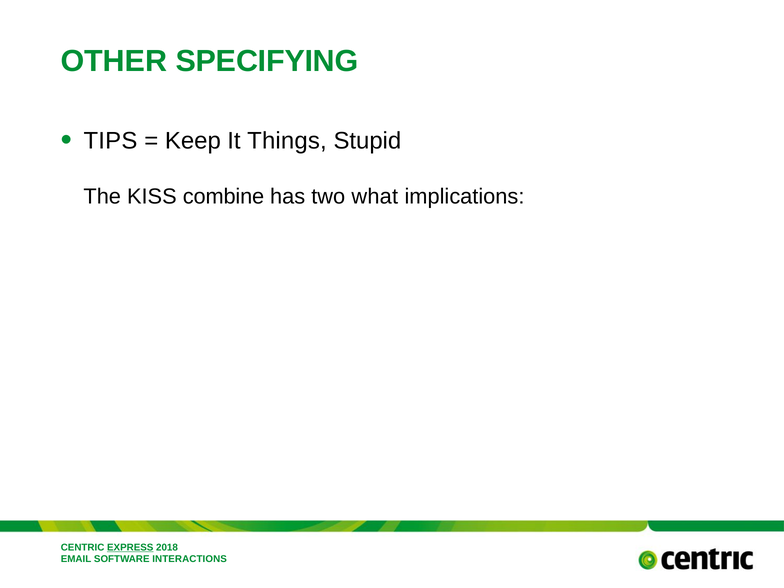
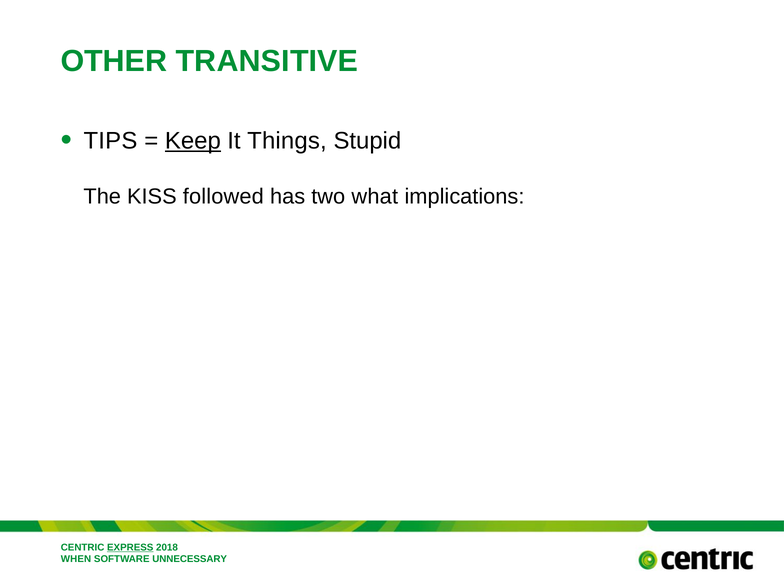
SPECIFYING: SPECIFYING -> TRANSITIVE
Keep underline: none -> present
combine: combine -> followed
EMAIL: EMAIL -> WHEN
INTERACTIONS: INTERACTIONS -> UNNECESSARY
